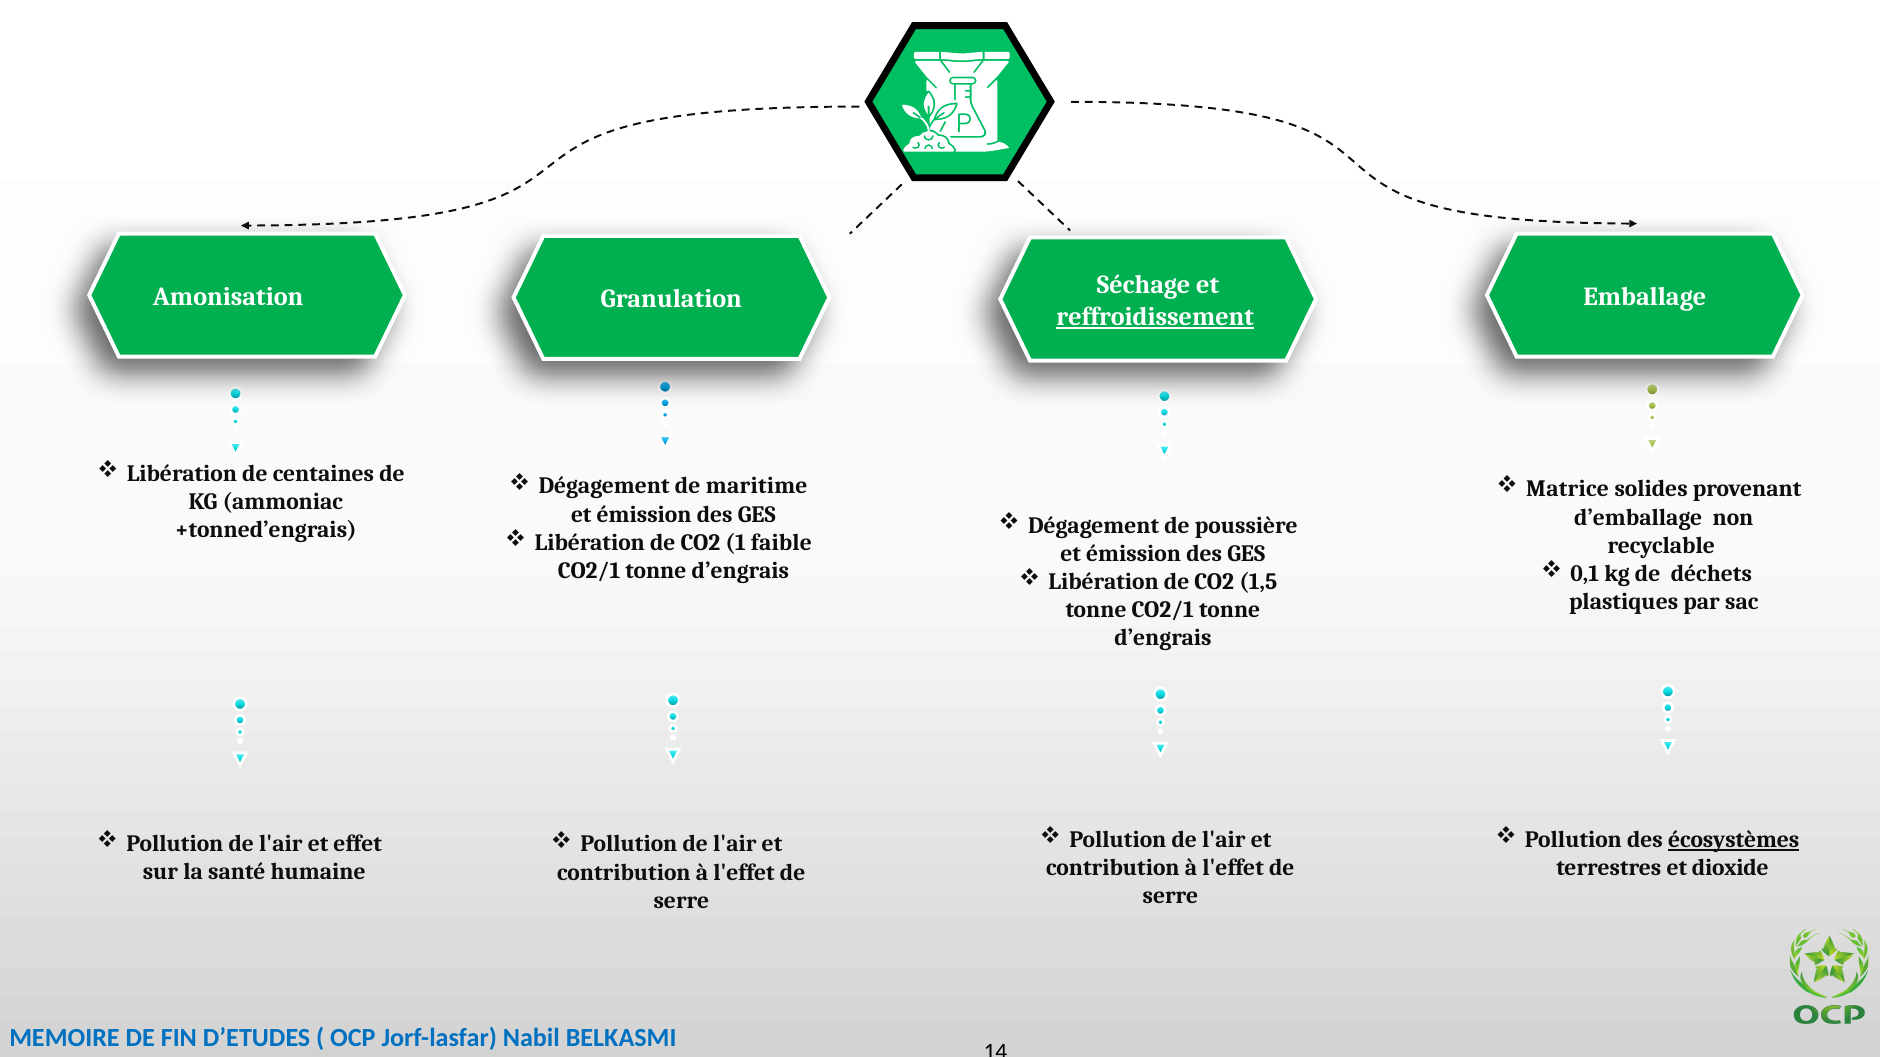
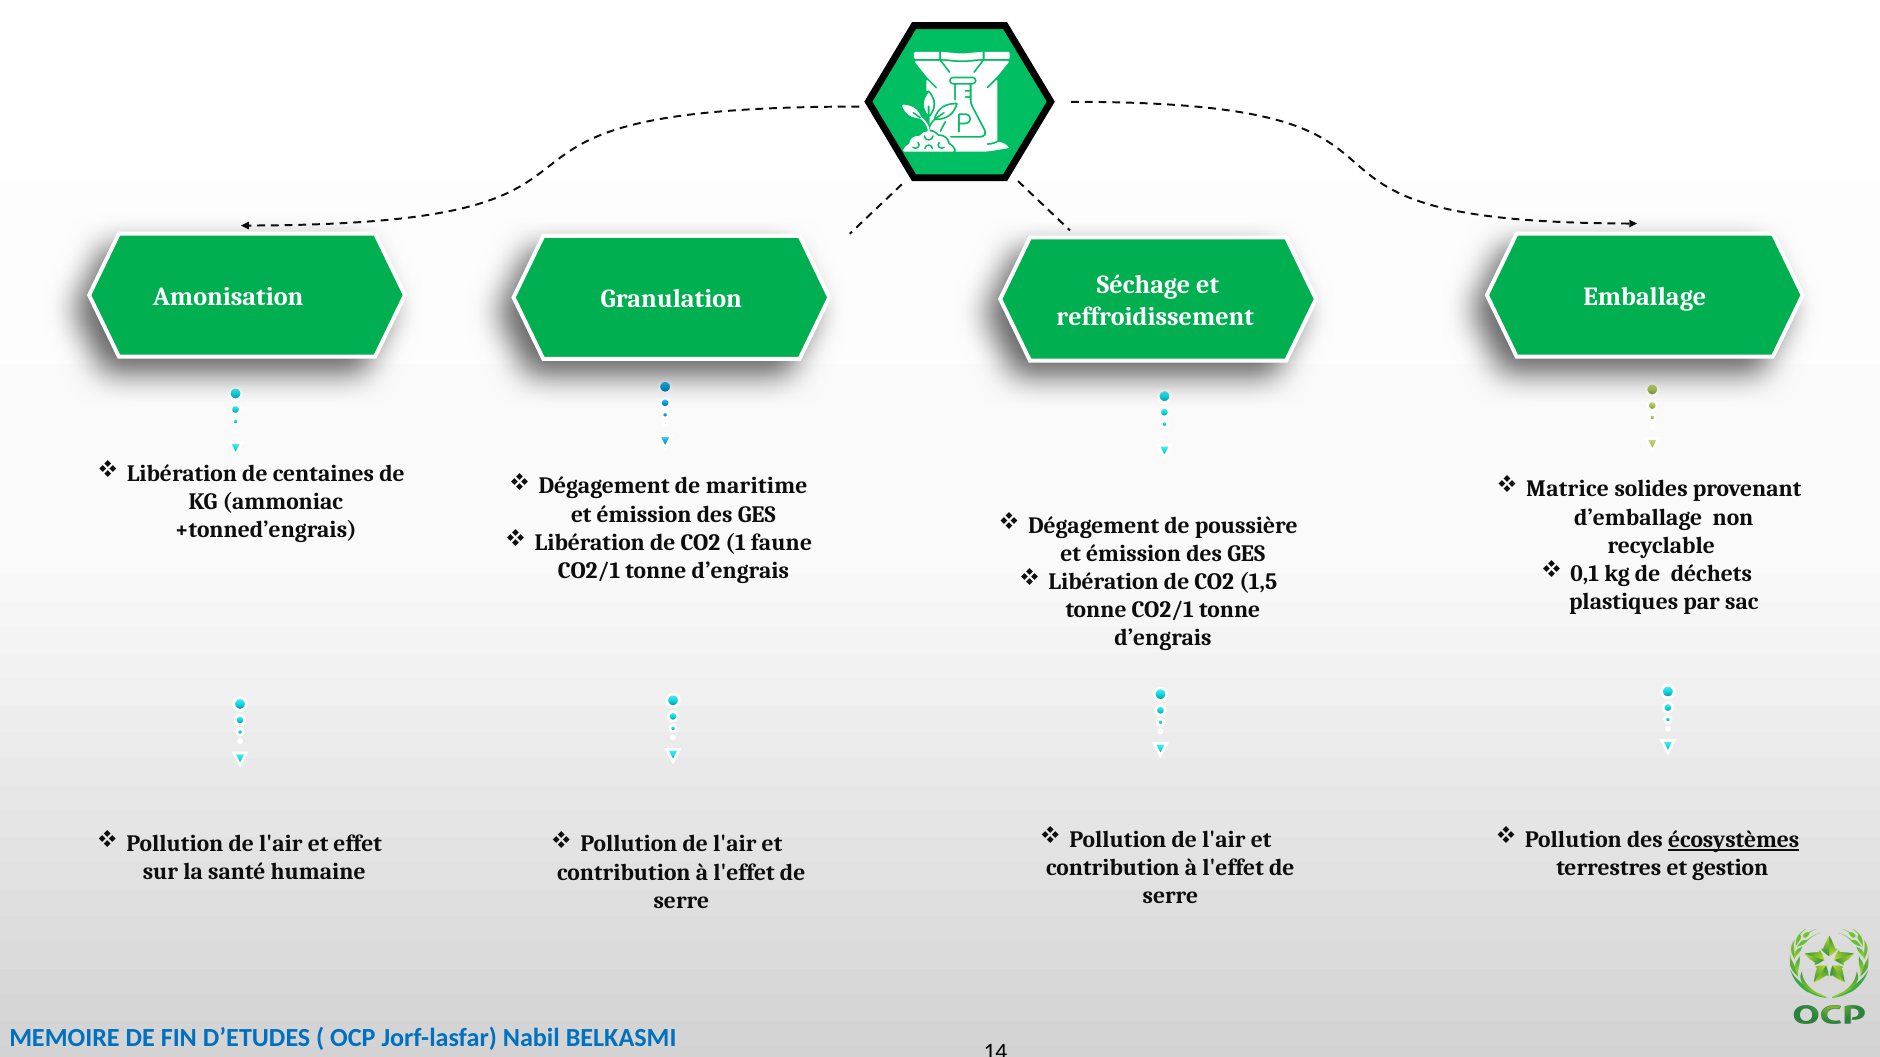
reffroidissement underline: present -> none
faible: faible -> faune
dioxide: dioxide -> gestion
